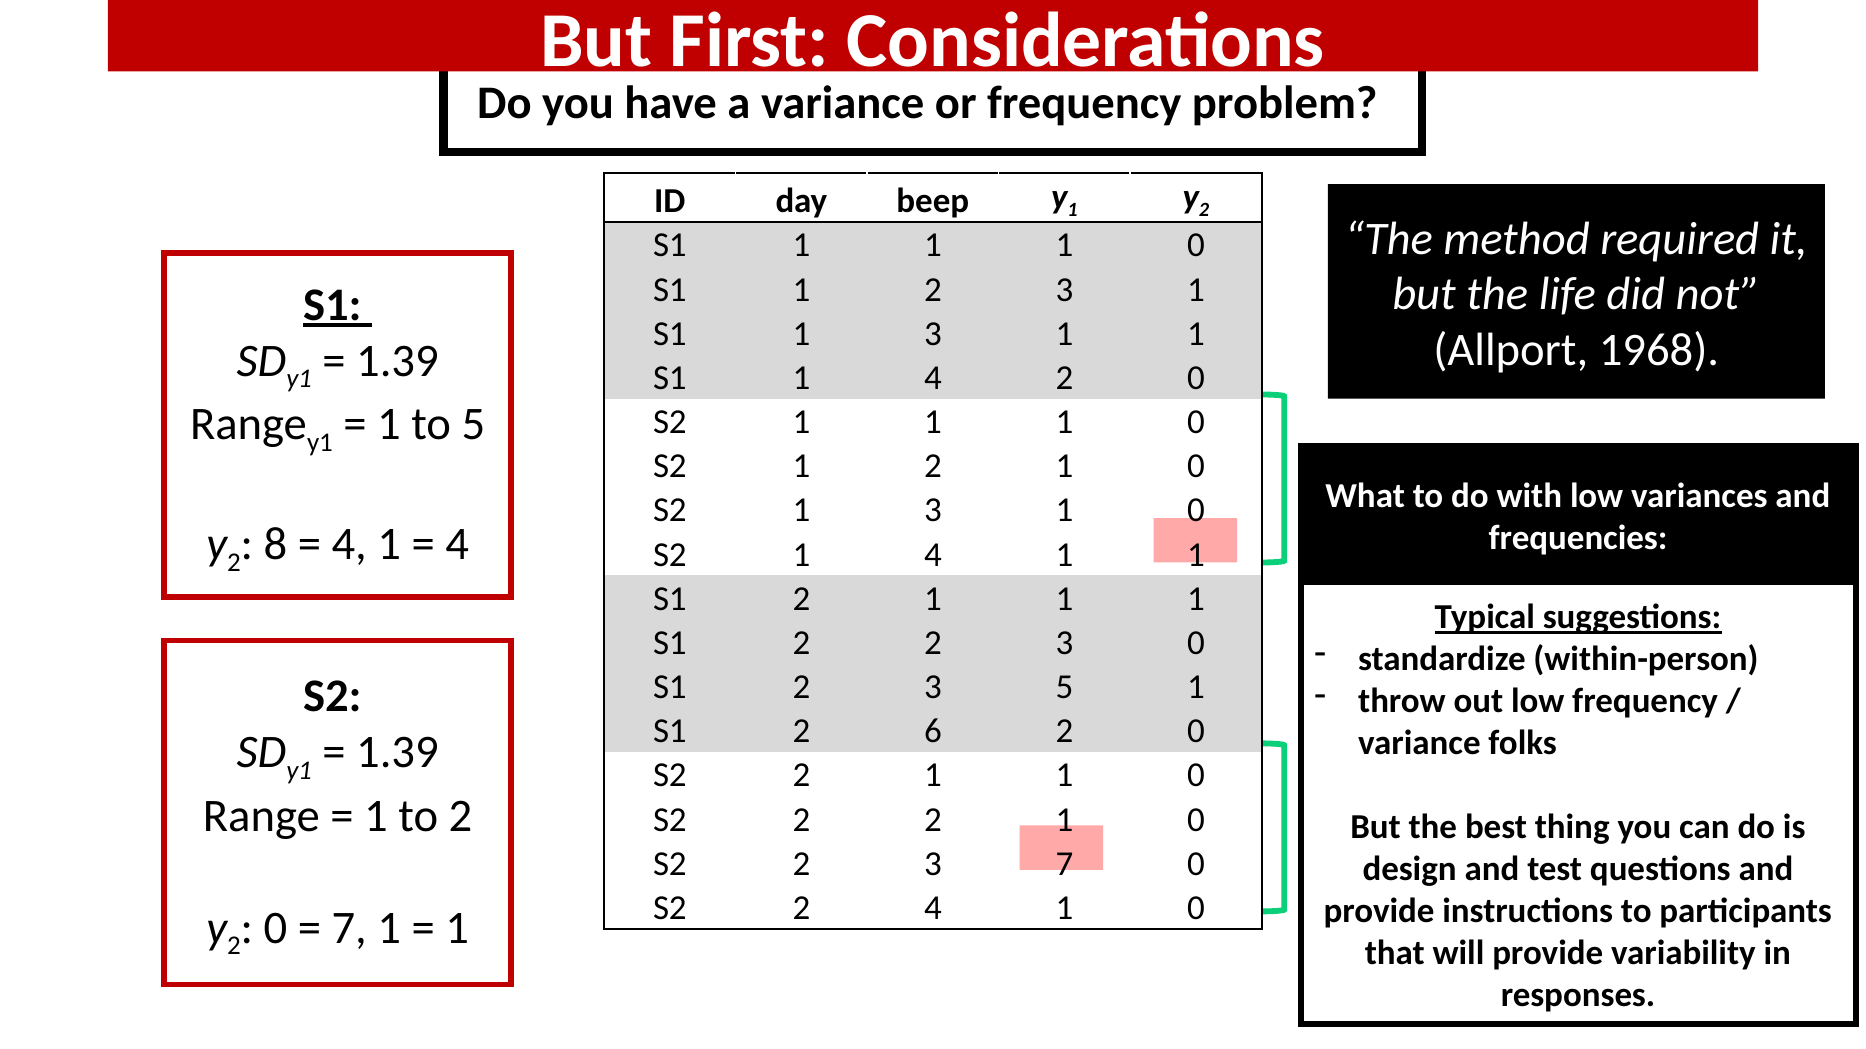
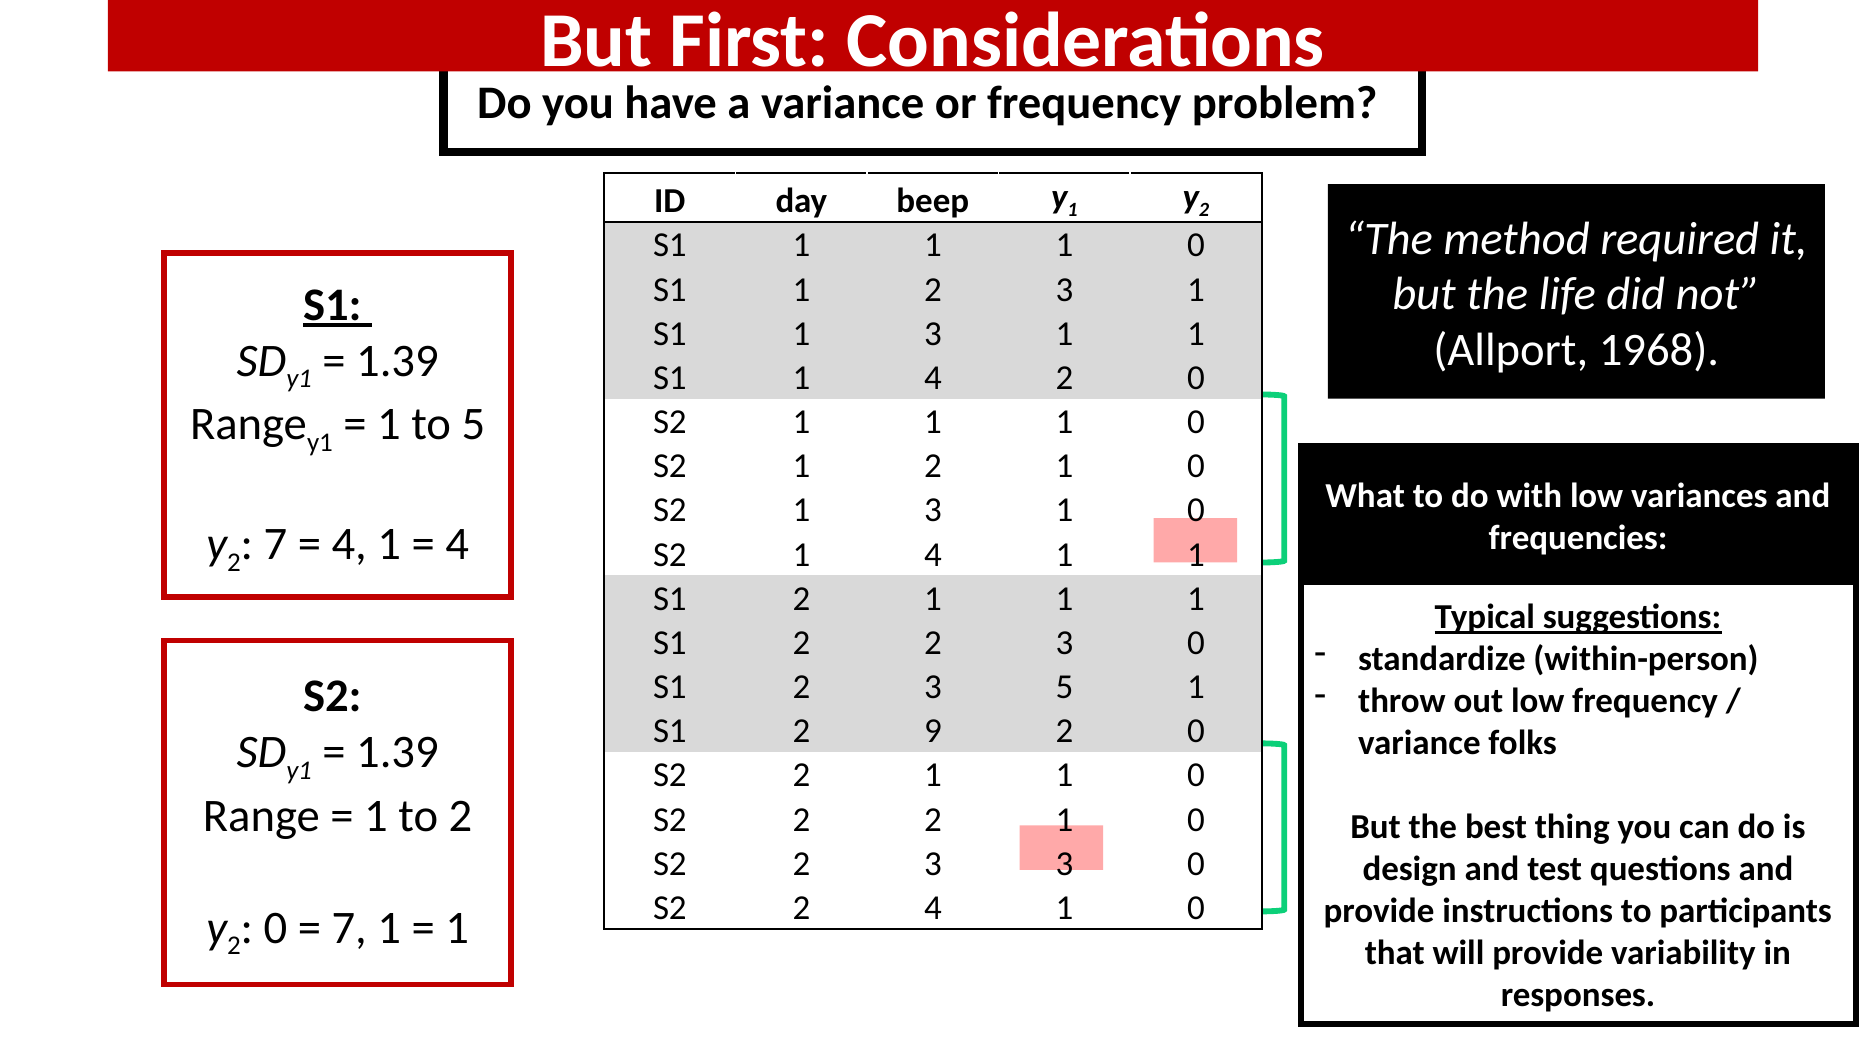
8 at (275, 544): 8 -> 7
6: 6 -> 9
3 7: 7 -> 3
